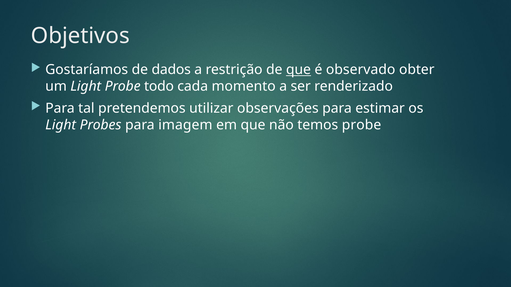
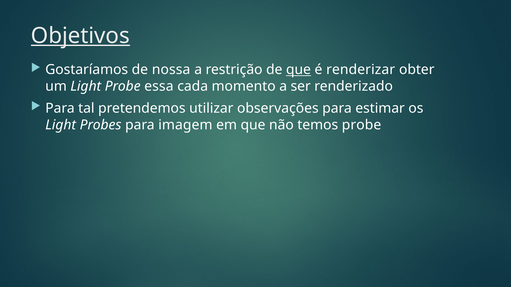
Objetivos underline: none -> present
dados: dados -> nossa
observado: observado -> renderizar
todo: todo -> essa
